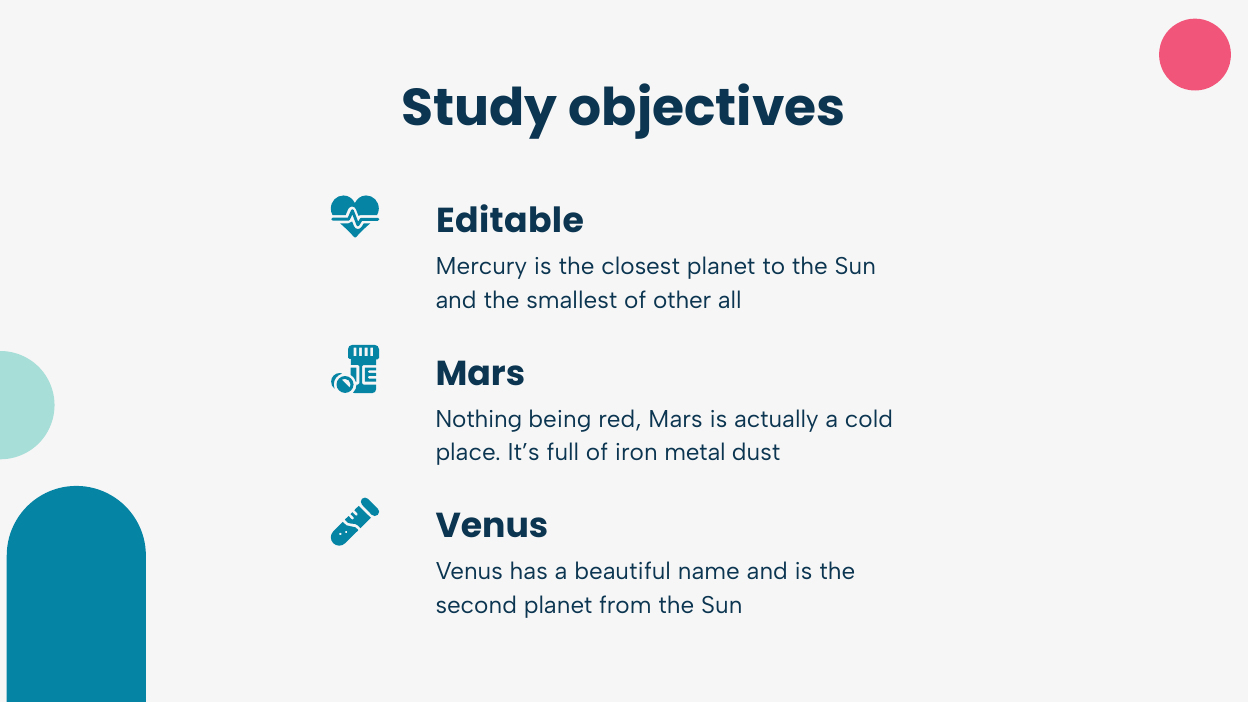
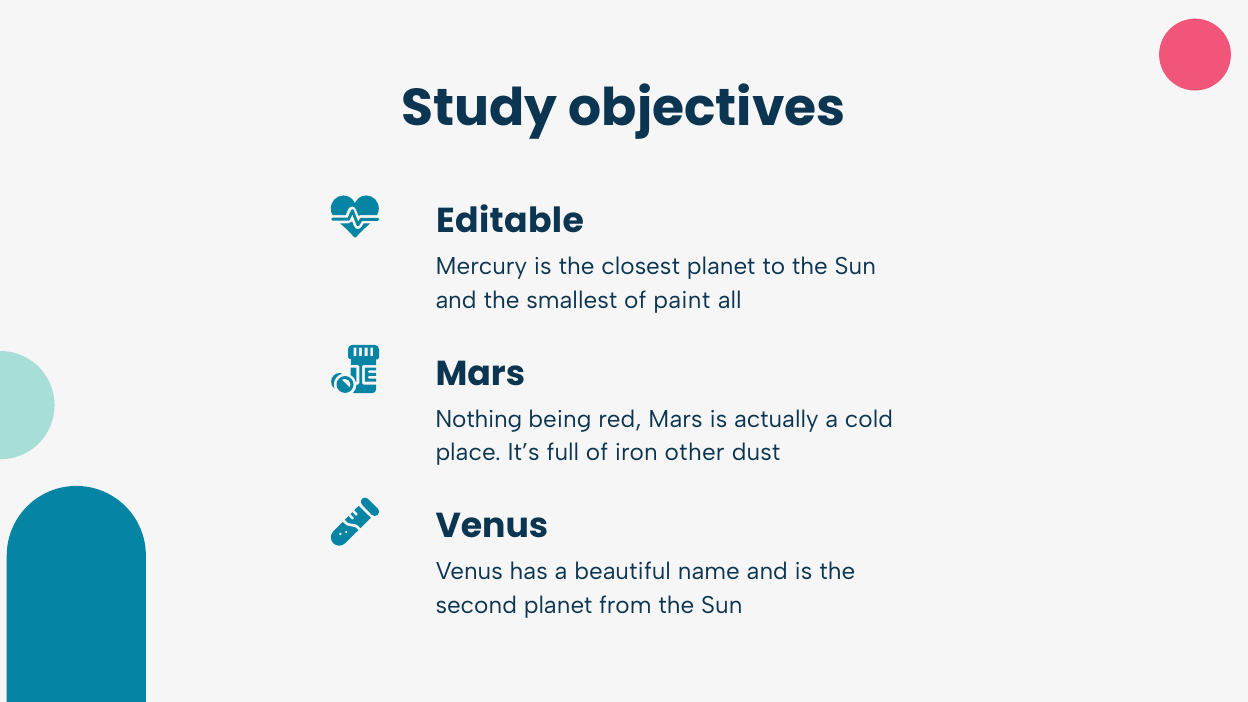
other: other -> paint
metal: metal -> other
